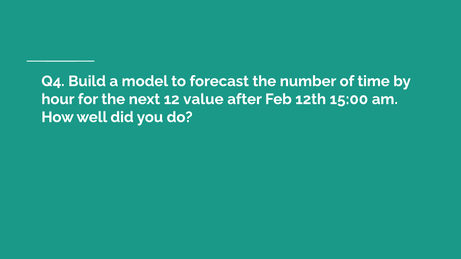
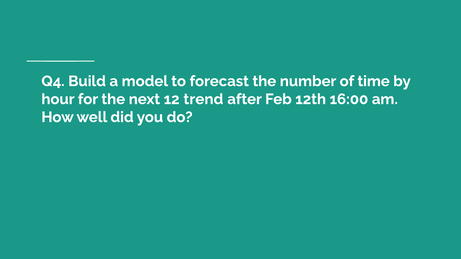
value: value -> trend
15:00: 15:00 -> 16:00
